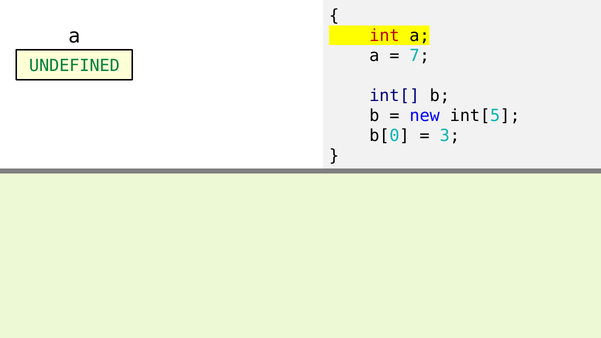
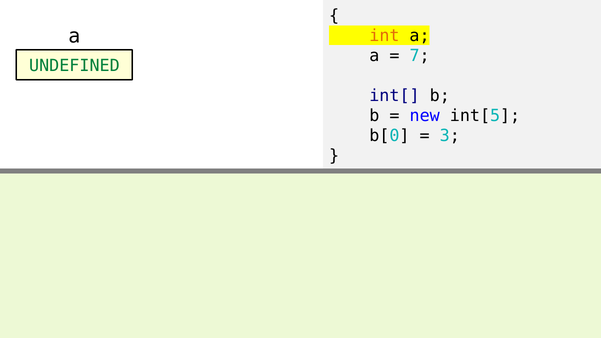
int colour: red -> orange
